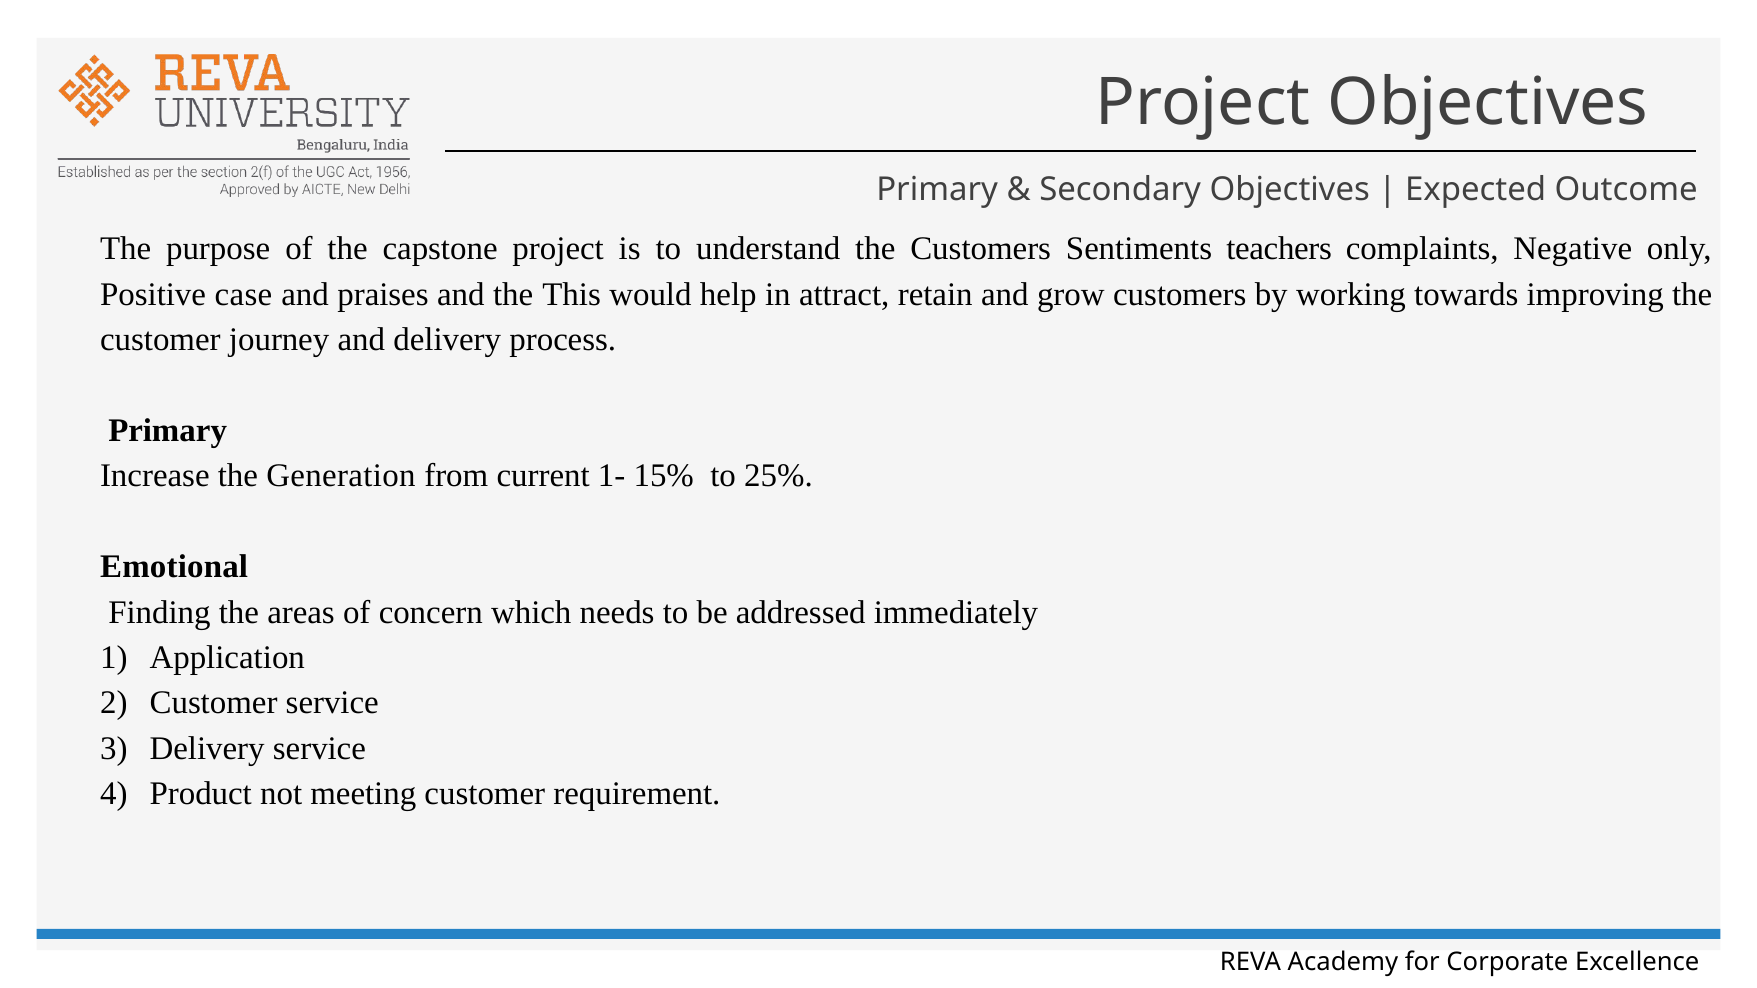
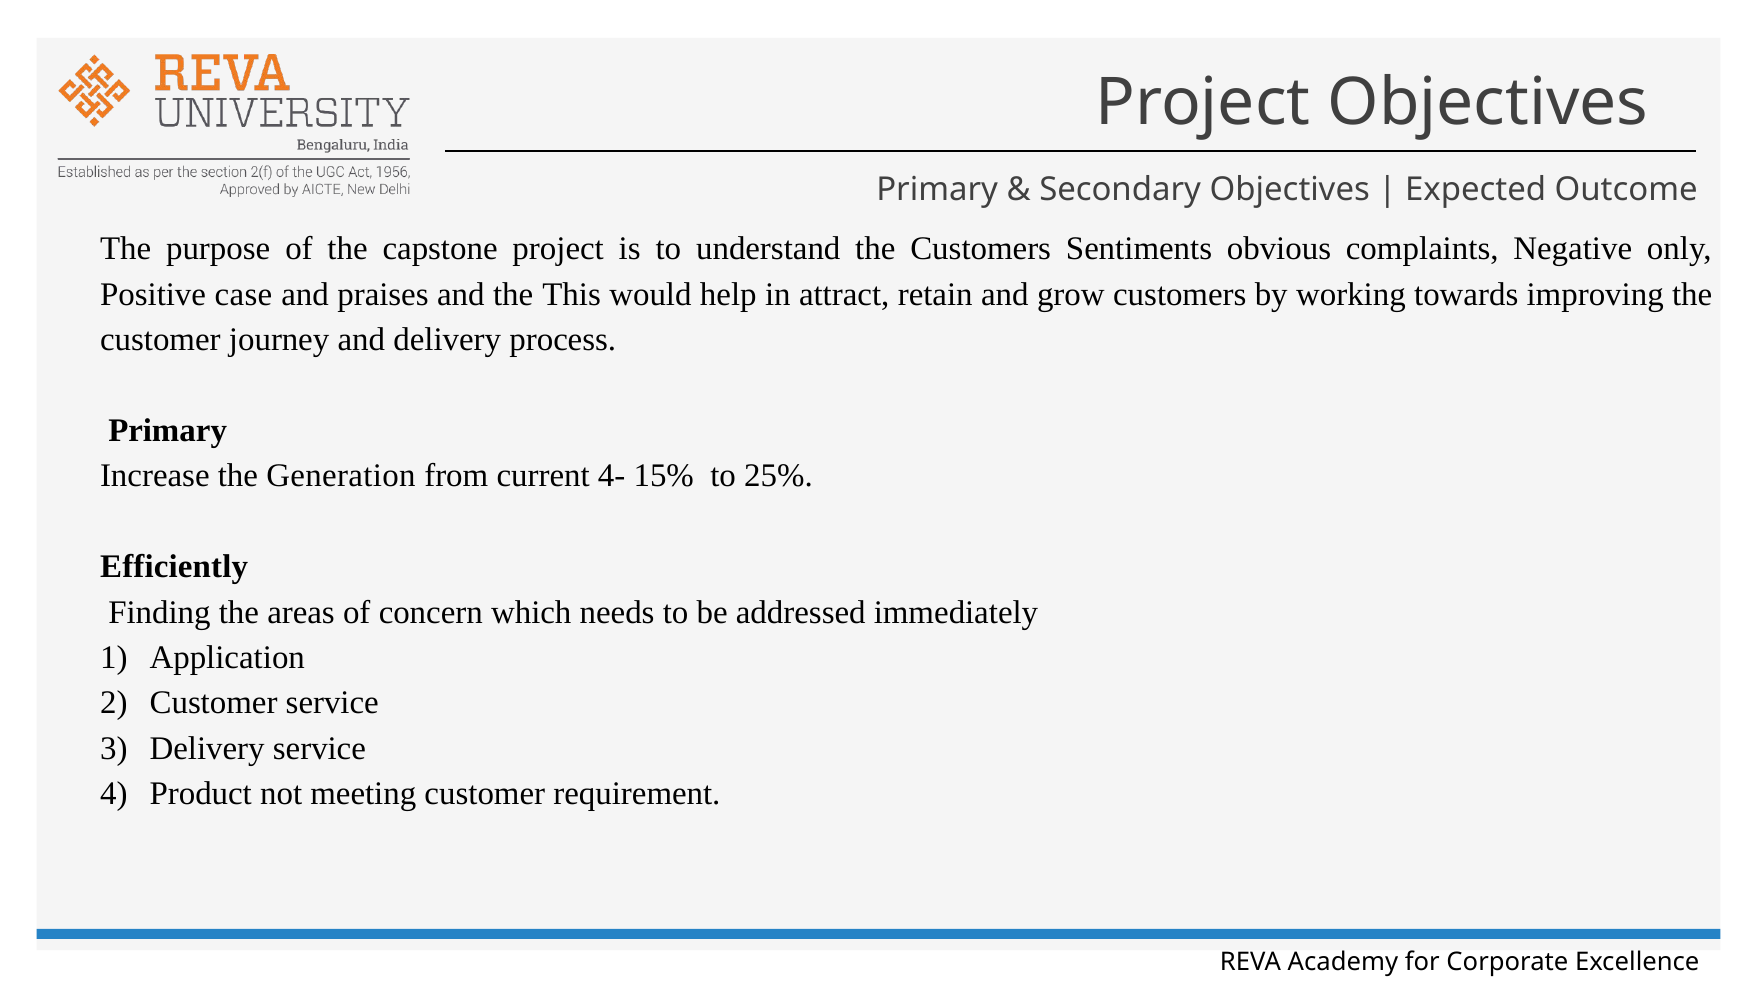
teachers: teachers -> obvious
1-: 1- -> 4-
Emotional: Emotional -> Efficiently
